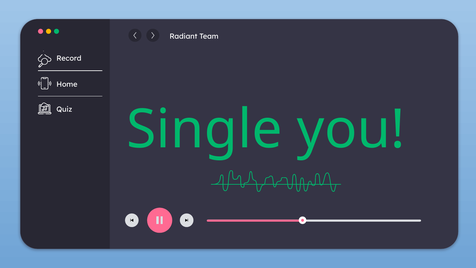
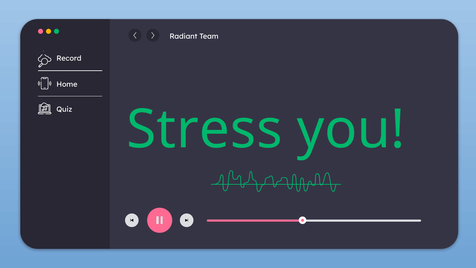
Single: Single -> Stress
